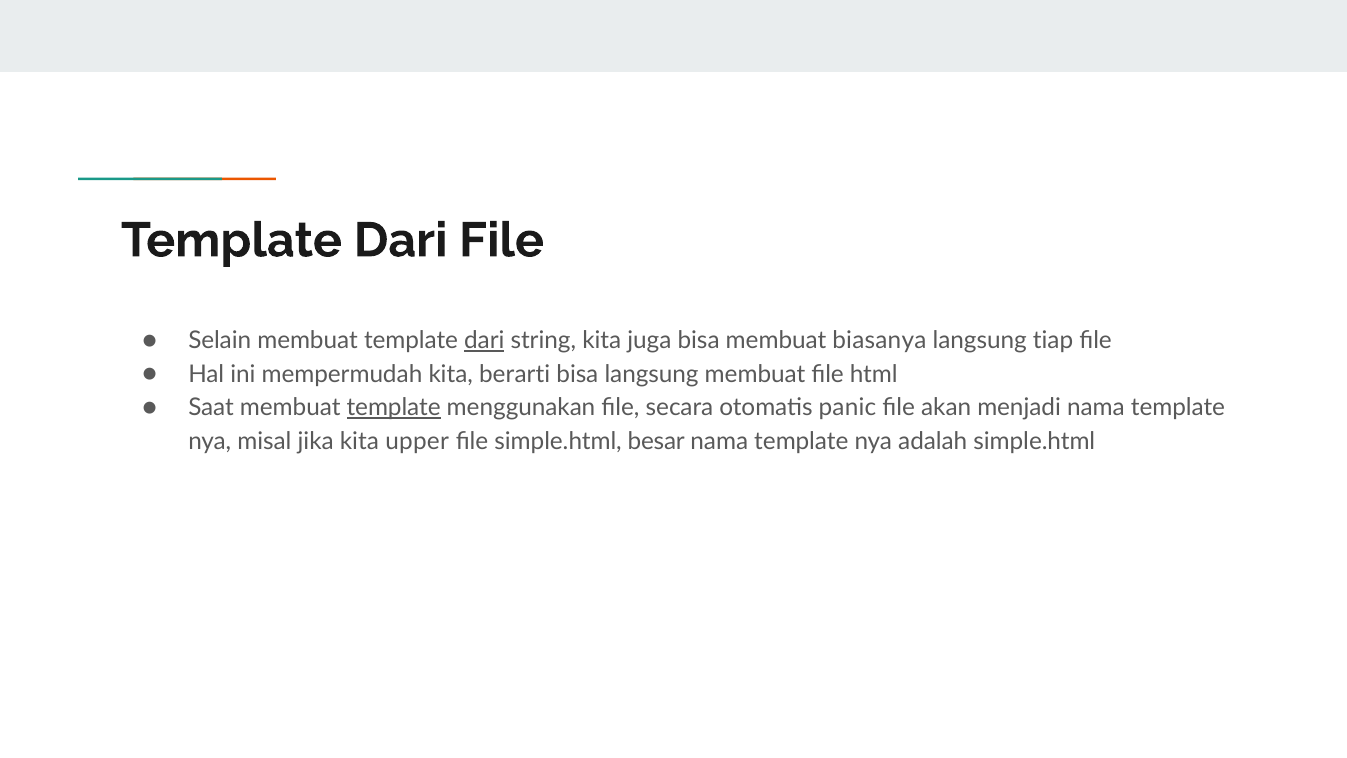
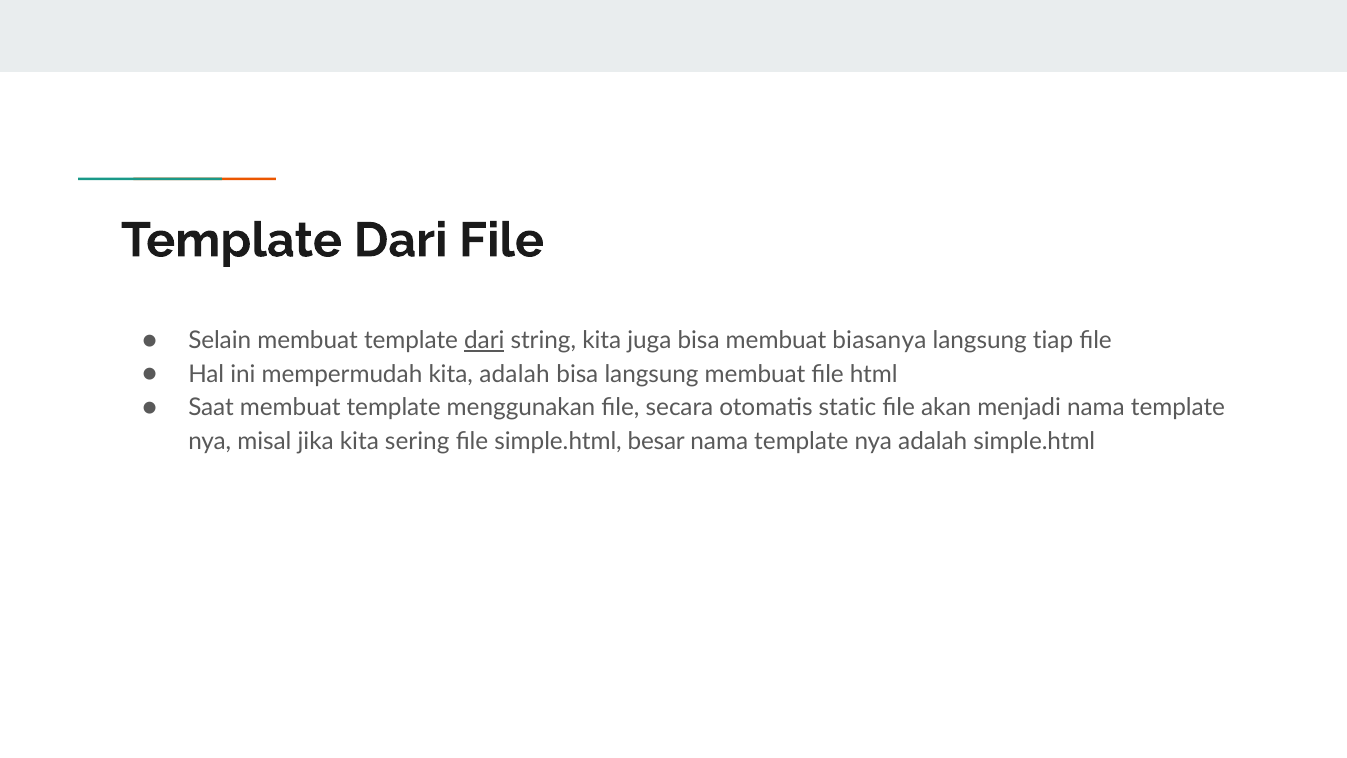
kita berarti: berarti -> adalah
template at (394, 408) underline: present -> none
panic: panic -> static
upper: upper -> sering
